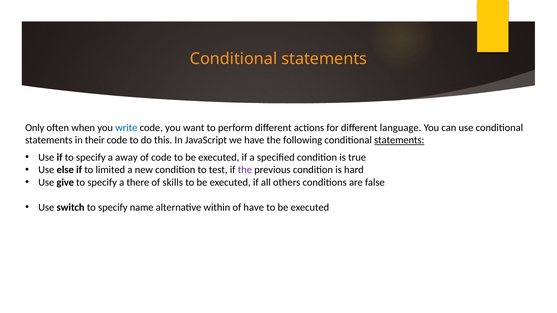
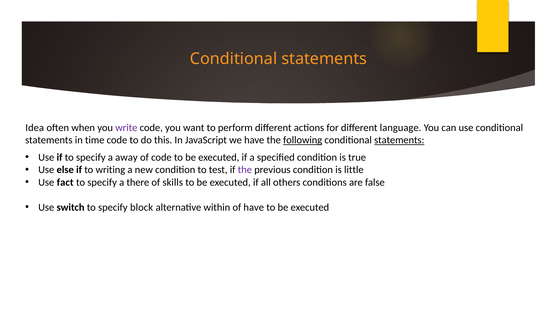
Only: Only -> Idea
write colour: blue -> purple
their: their -> time
following underline: none -> present
limited: limited -> writing
hard: hard -> little
give: give -> fact
name: name -> block
